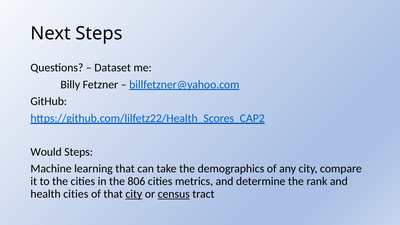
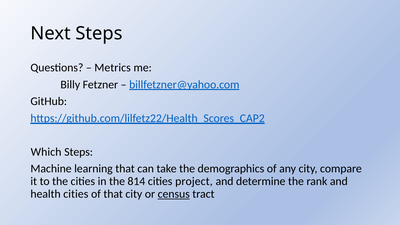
Dataset: Dataset -> Metrics
Would: Would -> Which
806: 806 -> 814
metrics: metrics -> project
city at (134, 194) underline: present -> none
